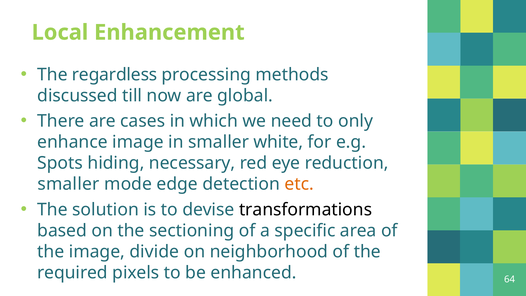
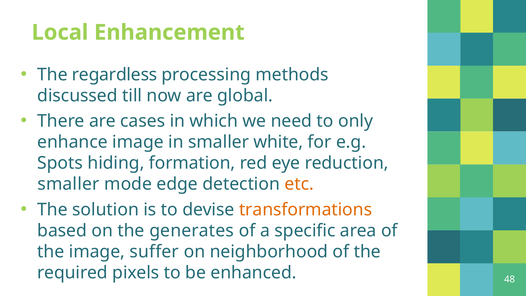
necessary: necessary -> formation
transformations colour: black -> orange
sectioning: sectioning -> generates
divide: divide -> suffer
64: 64 -> 48
